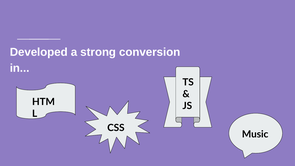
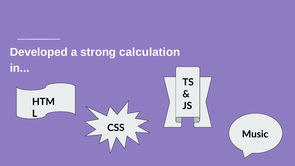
conversion: conversion -> calculation
